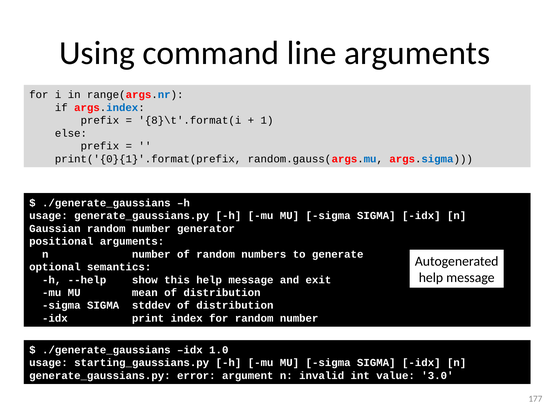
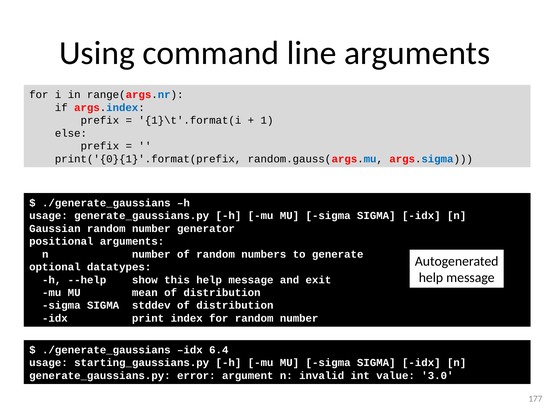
8}\t'.format(i: 8}\t'.format(i -> 1}\t'.format(i
semantics: semantics -> datatypes
1.0: 1.0 -> 6.4
